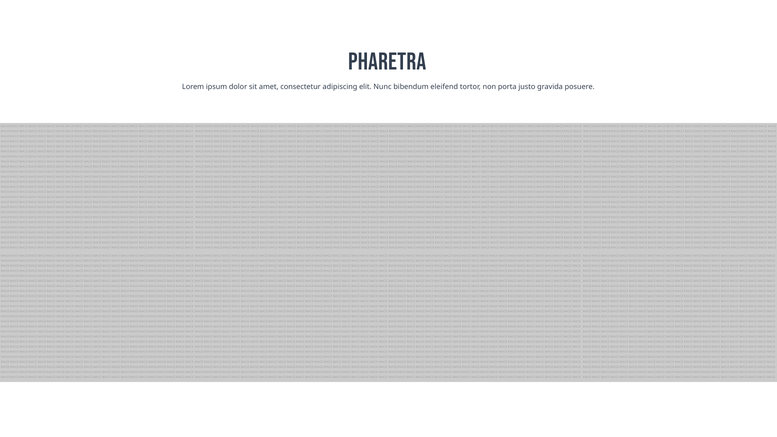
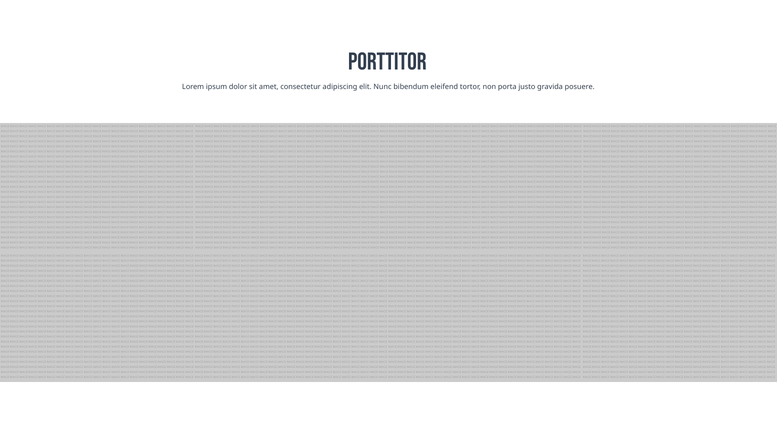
PHARETRA: PHARETRA -> PORTTITOR
